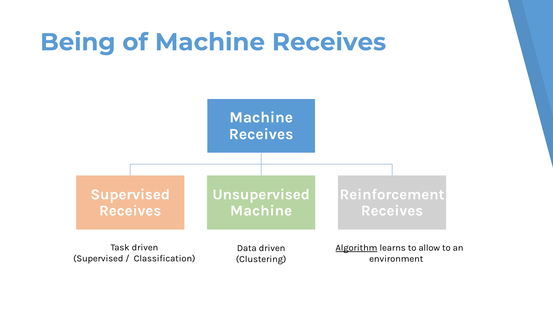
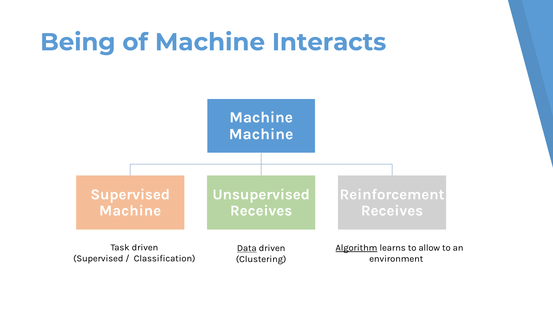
of Machine Receives: Receives -> Interacts
Receives at (261, 134): Receives -> Machine
Receives at (130, 211): Receives -> Machine
Machine at (261, 211): Machine -> Receives
Data underline: none -> present
